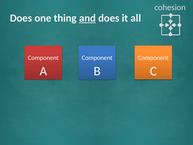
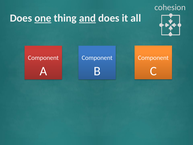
one underline: none -> present
